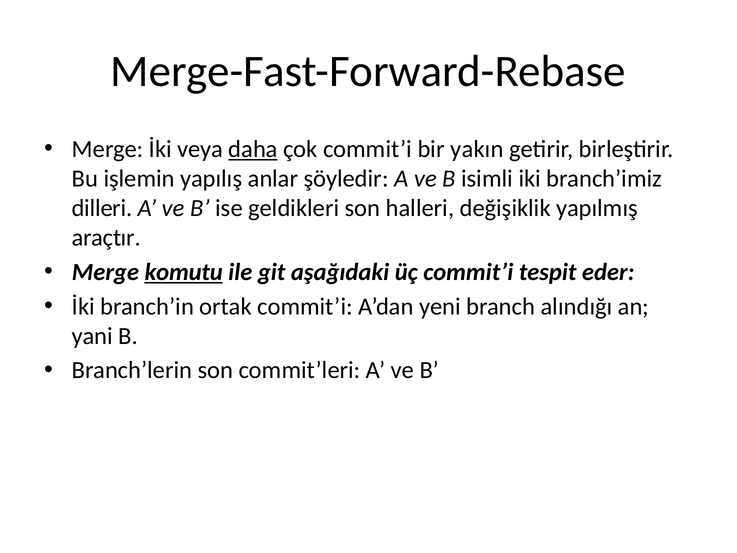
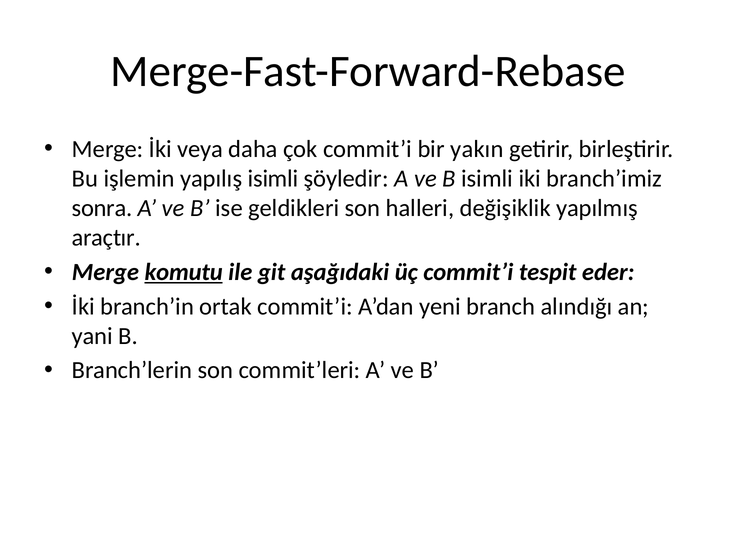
daha underline: present -> none
yapılış anlar: anlar -> isimli
dilleri: dilleri -> sonra
